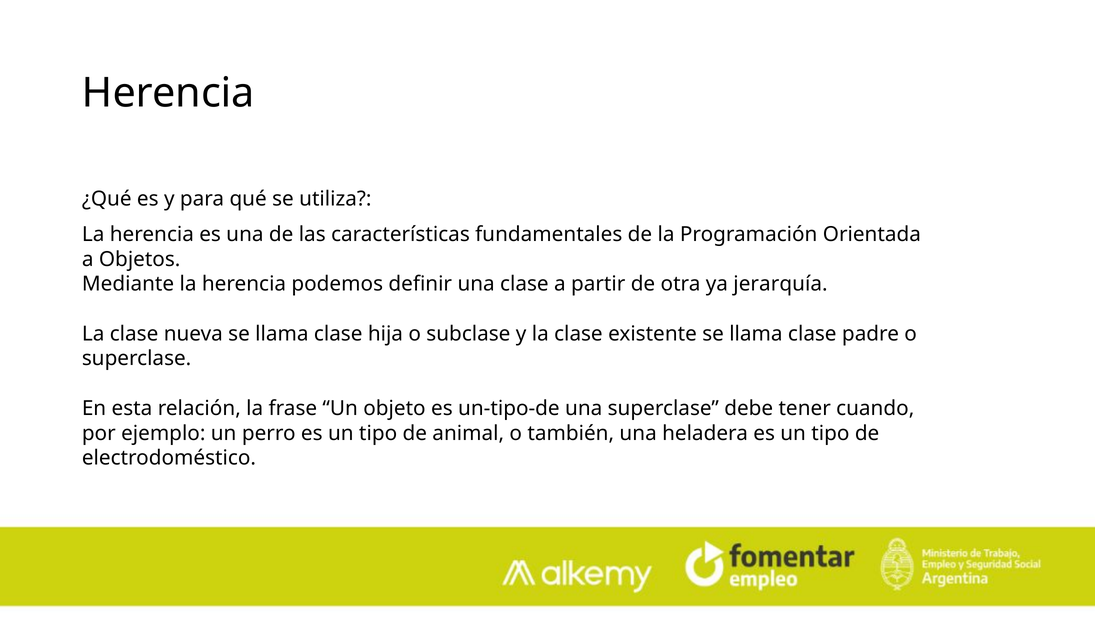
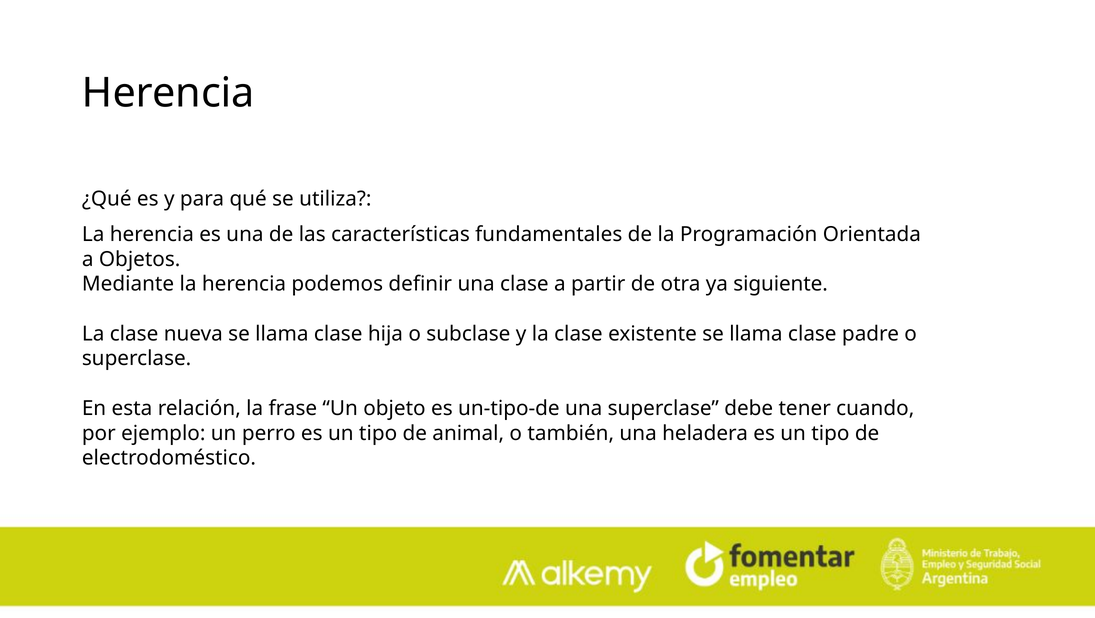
jerarquía: jerarquía -> siguiente
